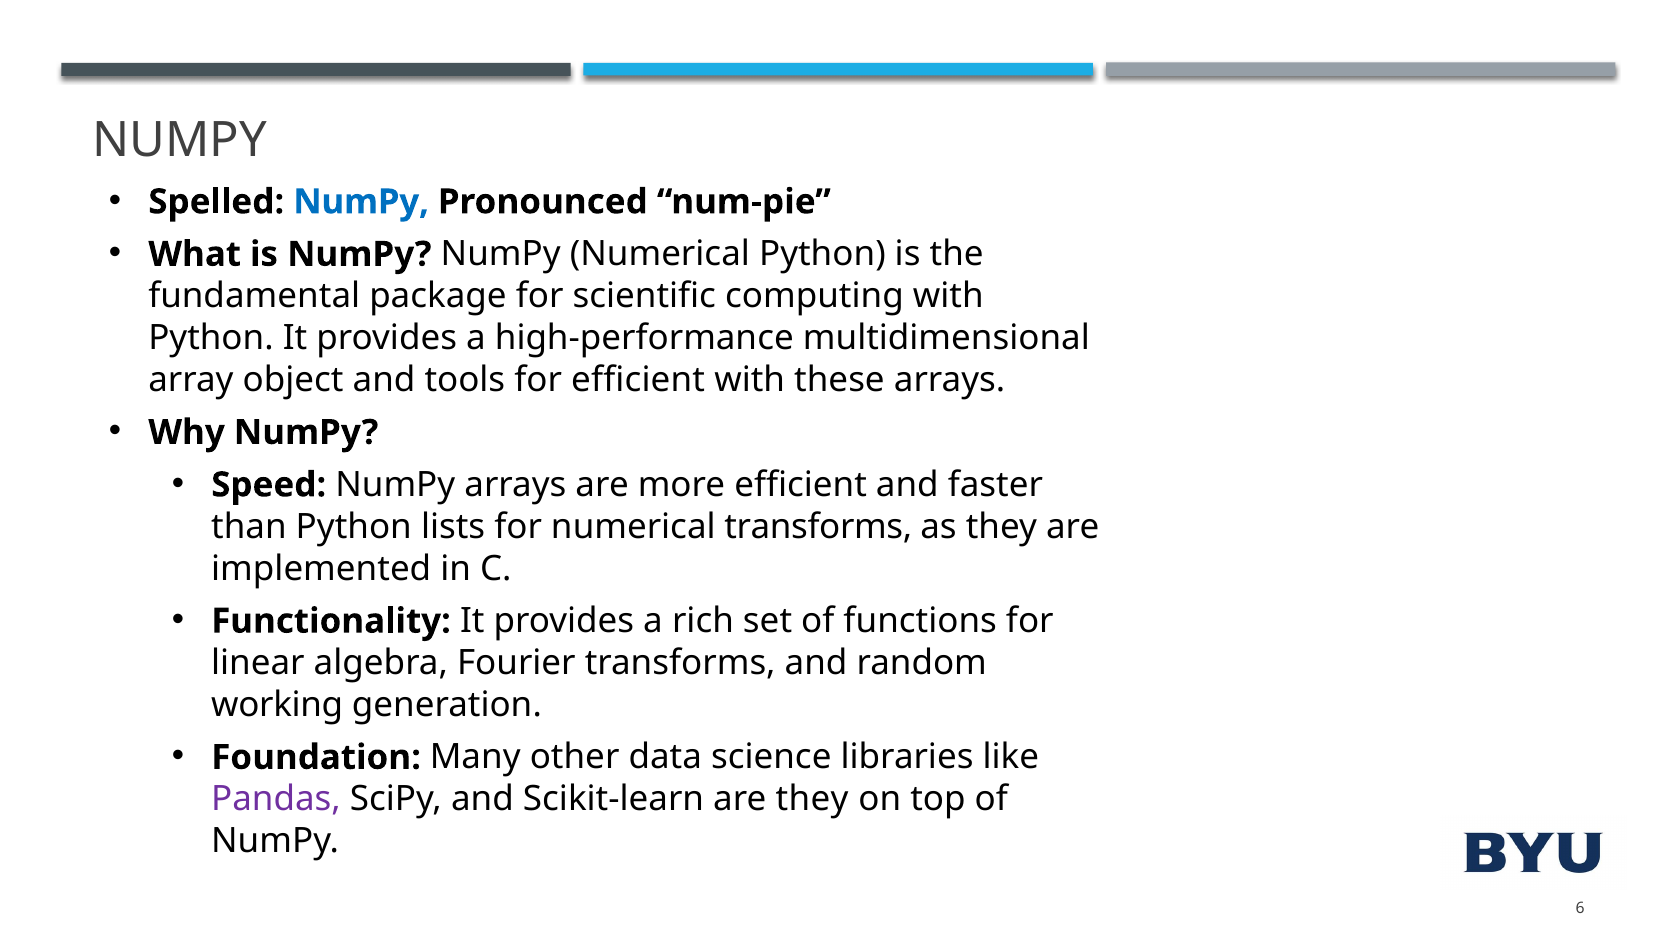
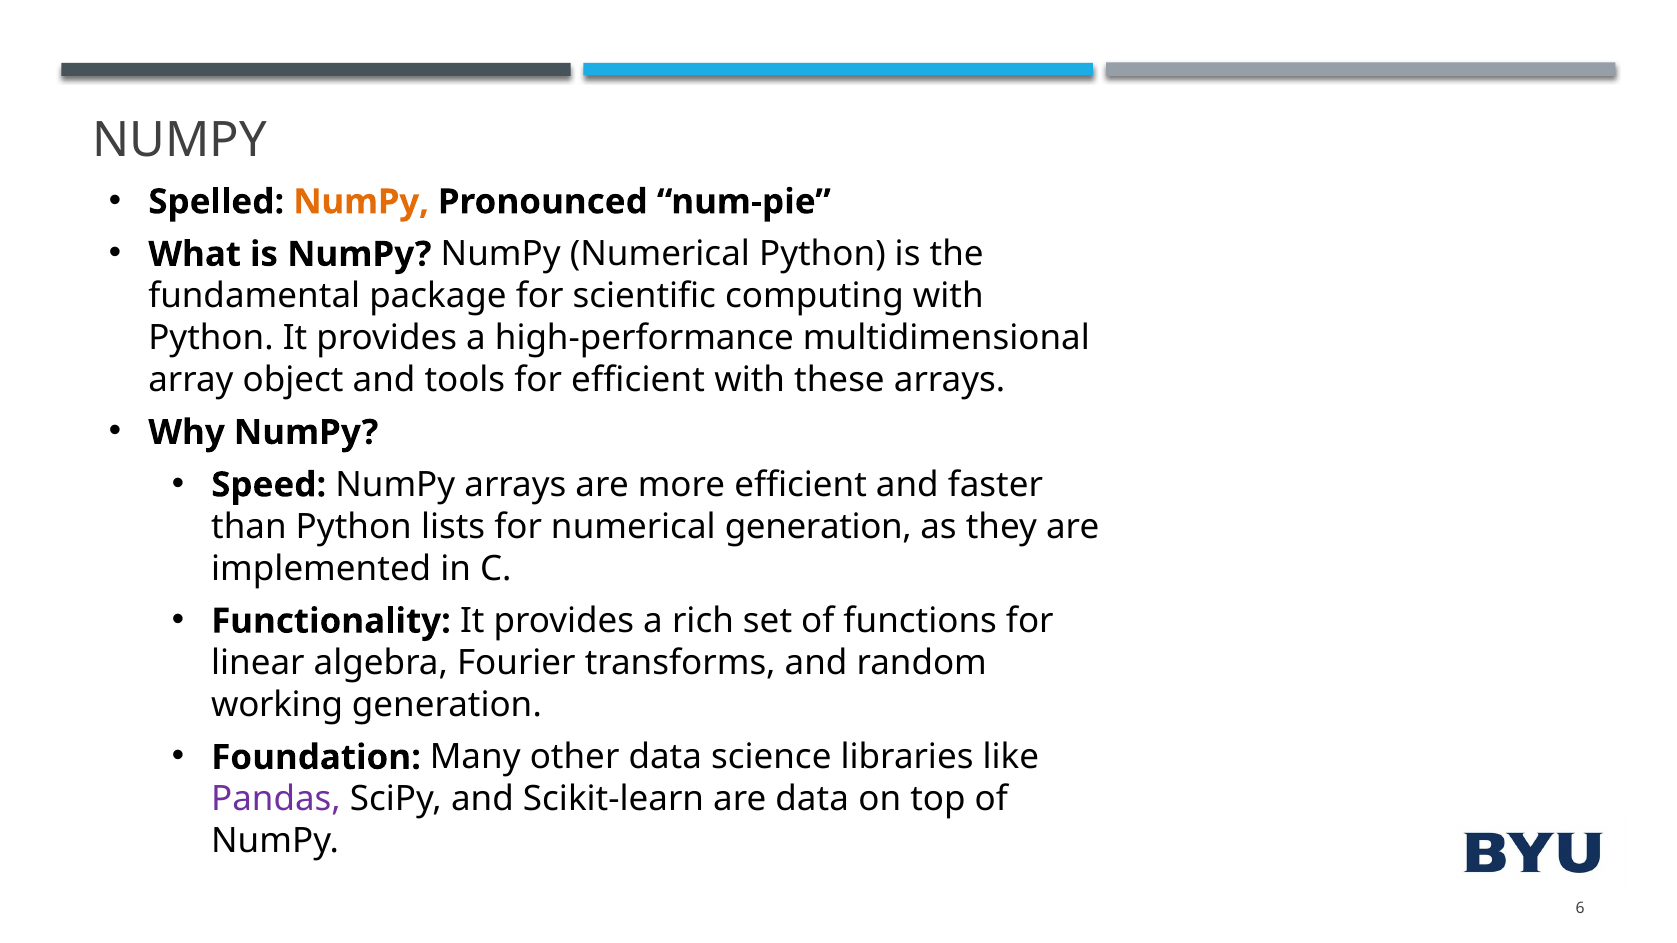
NumPy at (361, 202) colour: blue -> orange
numerical transforms: transforms -> generation
are they: they -> data
